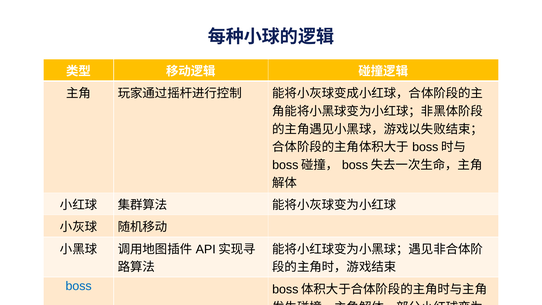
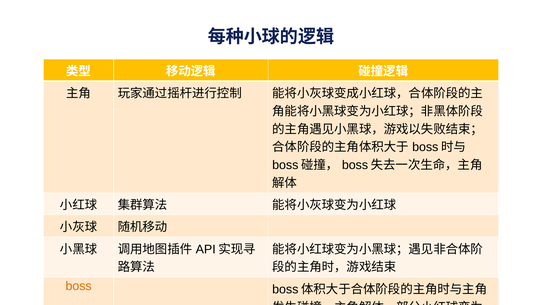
boss colour: blue -> orange
